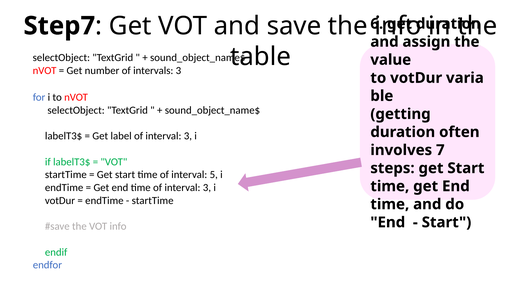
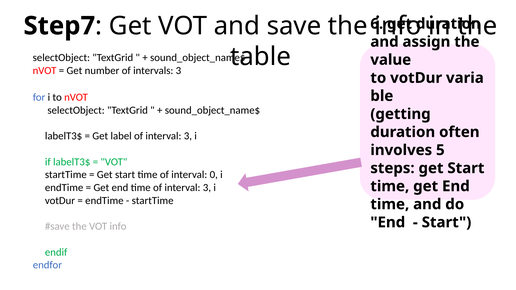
7: 7 -> 5
5: 5 -> 0
